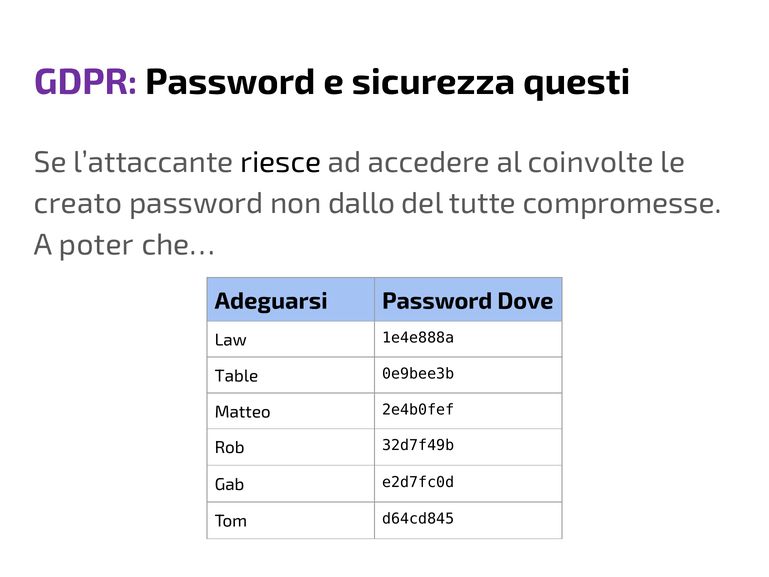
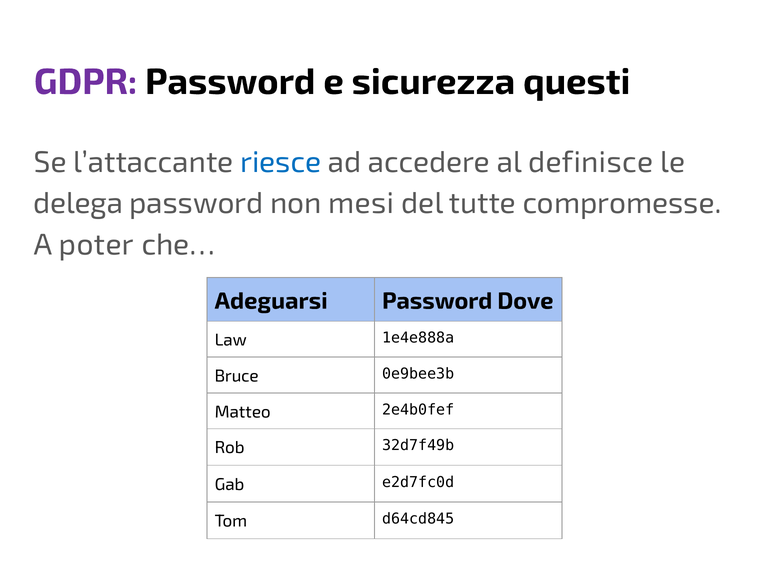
riesce colour: black -> blue
coinvolte: coinvolte -> definisce
creato: creato -> delega
dallo: dallo -> mesi
Table: Table -> Bruce
